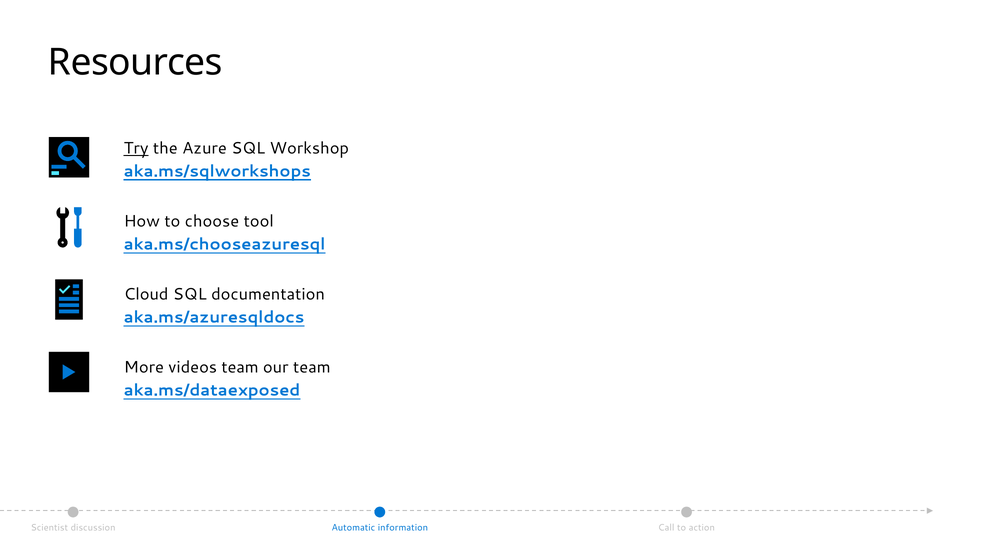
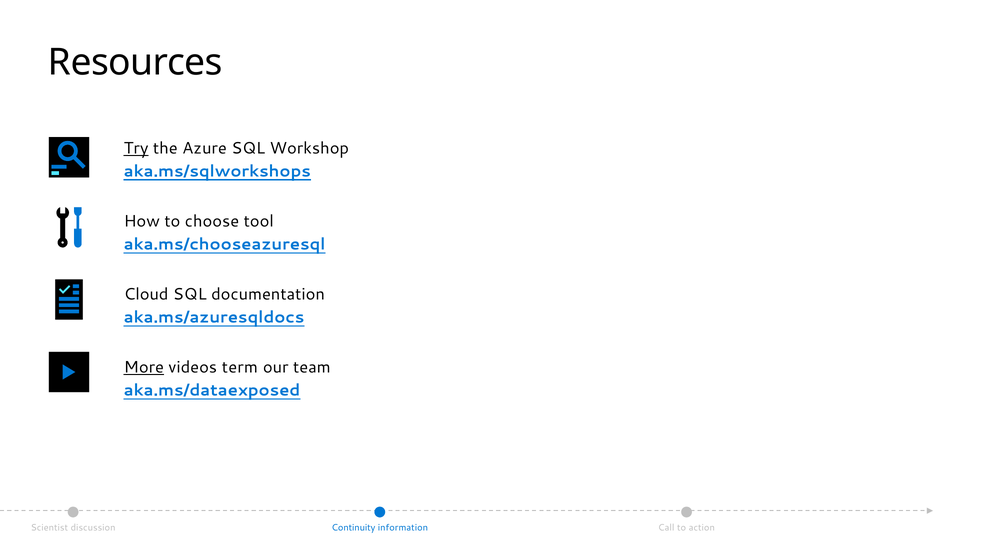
More underline: none -> present
videos team: team -> term
Automatic: Automatic -> Continuity
